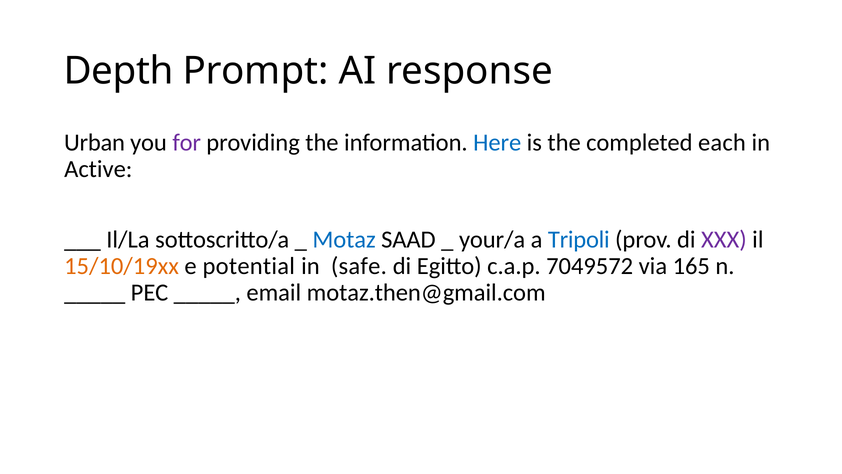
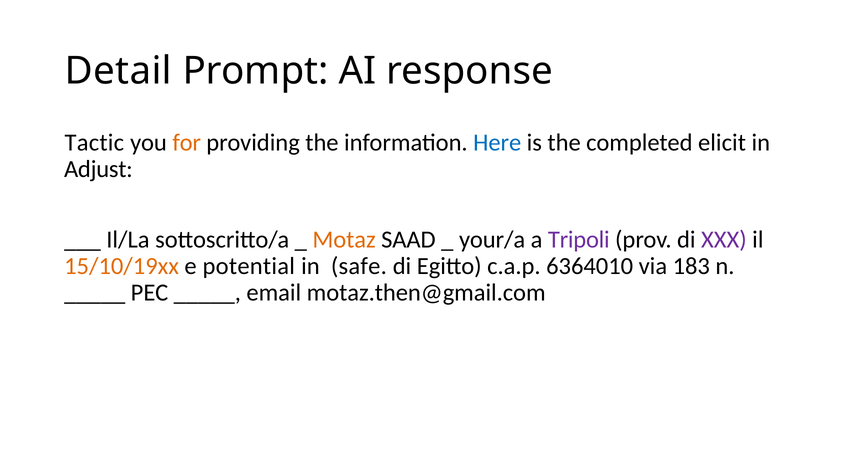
Depth: Depth -> Detail
Urban: Urban -> Tactic
for colour: purple -> orange
each: each -> elicit
Active: Active -> Adjust
Motaz colour: blue -> orange
Tripoli colour: blue -> purple
7049572: 7049572 -> 6364010
165: 165 -> 183
